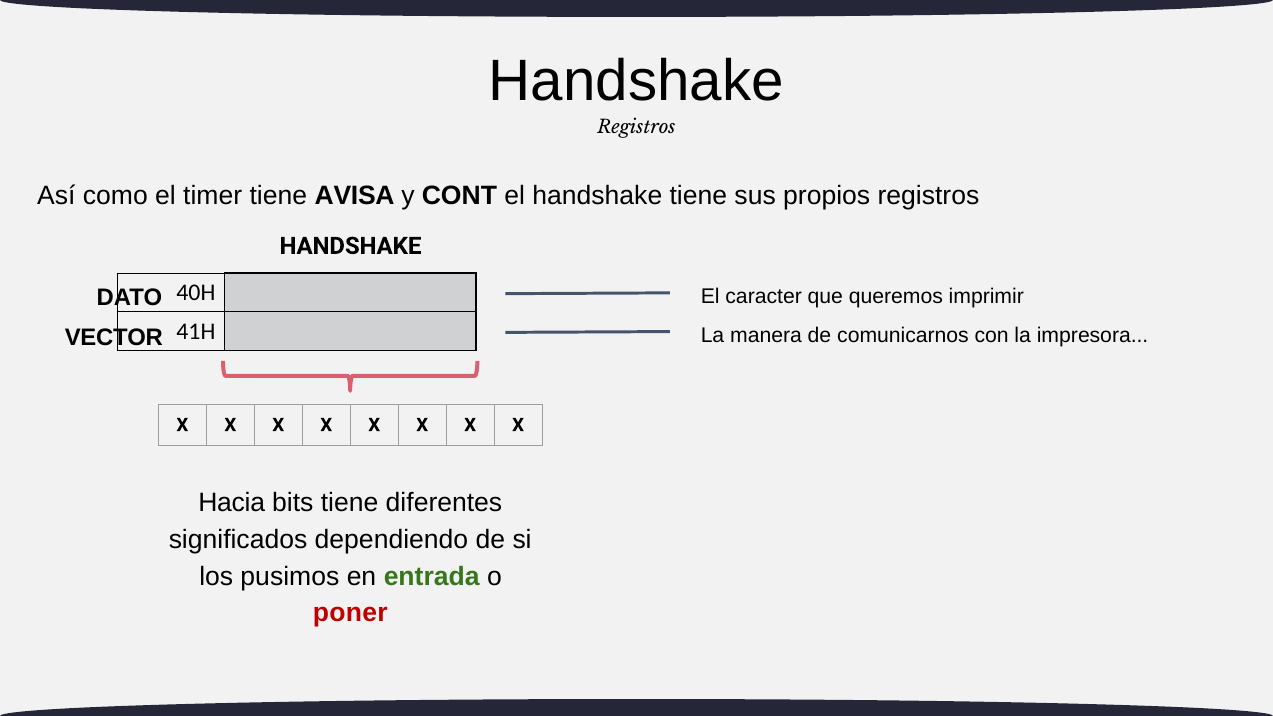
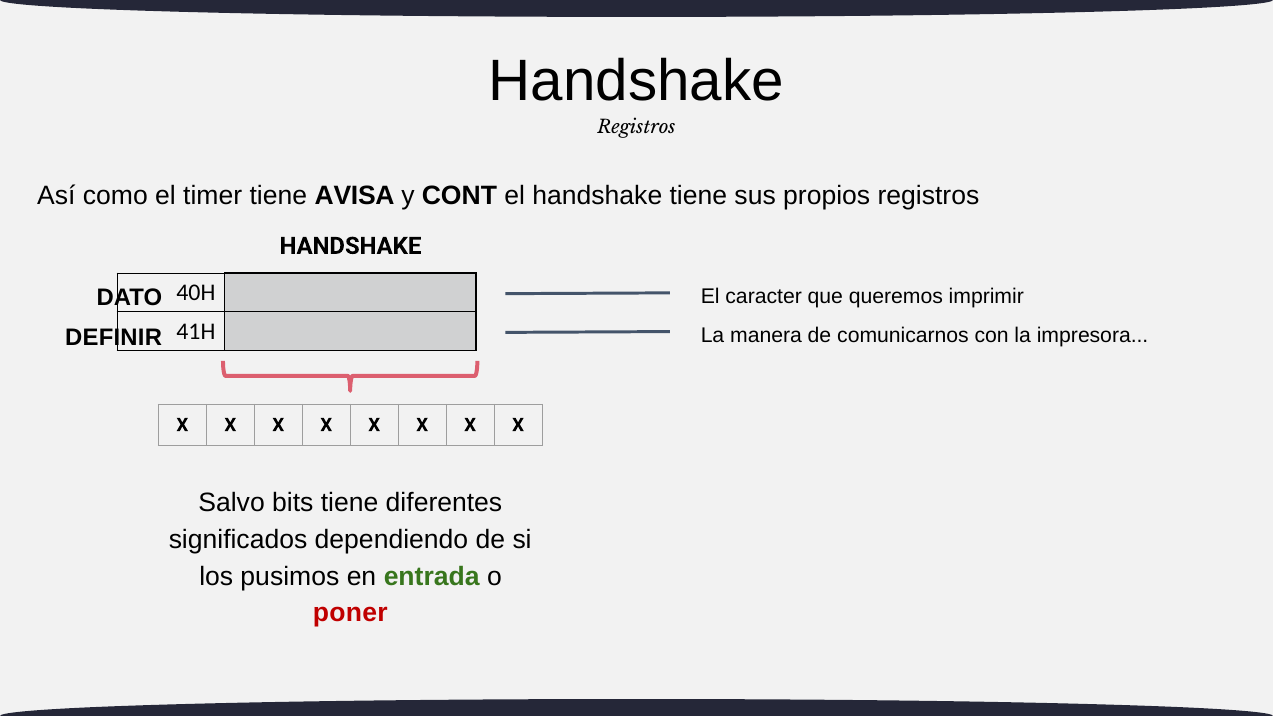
VECTOR: VECTOR -> DEFINIR
Hacia: Hacia -> Salvo
